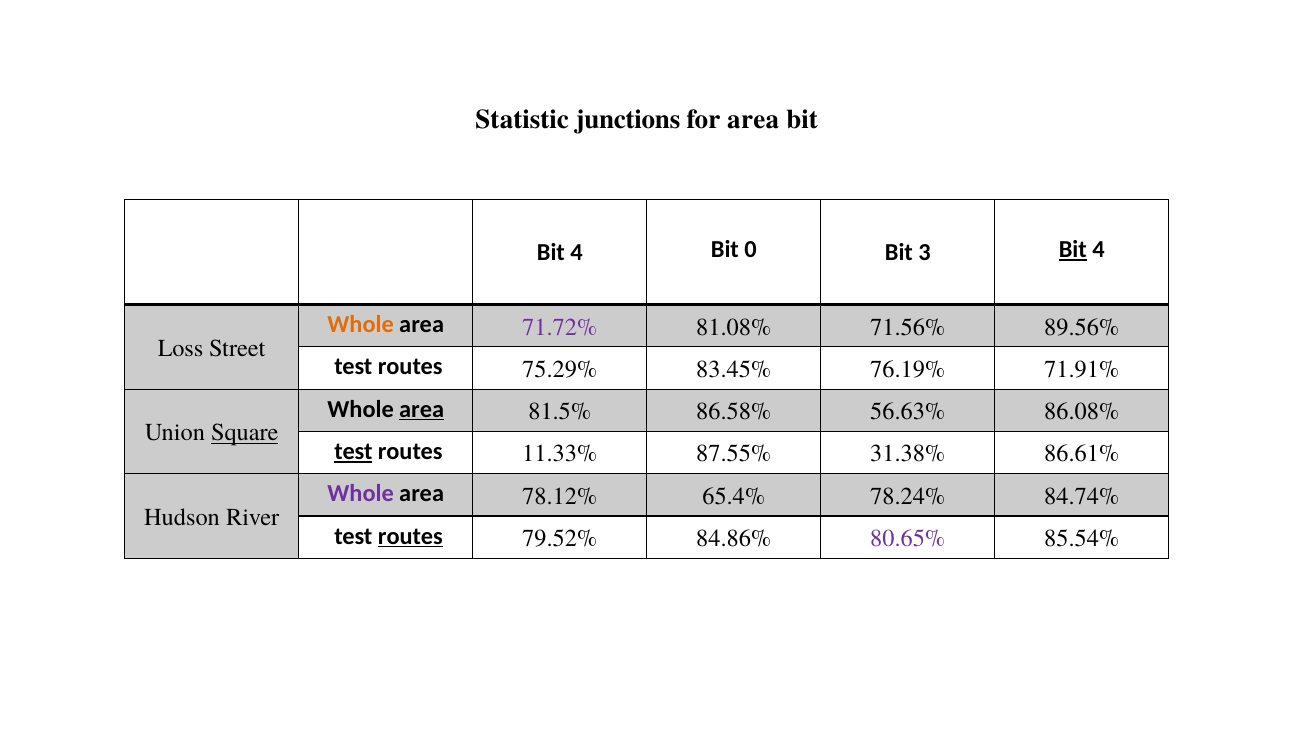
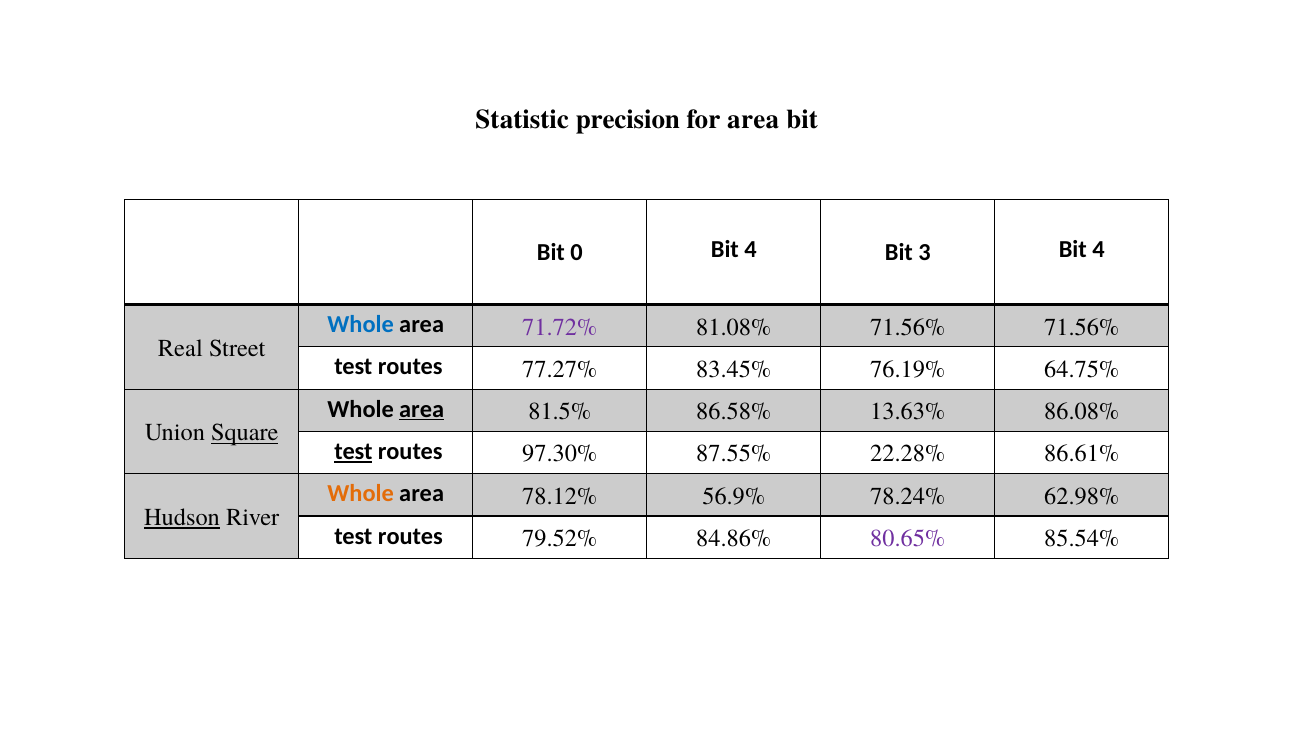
junctions: junctions -> precision
4 at (576, 253): 4 -> 0
0 at (750, 250): 0 -> 4
Bit at (1073, 250) underline: present -> none
Whole at (361, 325) colour: orange -> blue
71.56% 89.56%: 89.56% -> 71.56%
Loss: Loss -> Real
75.29%: 75.29% -> 77.27%
71.91%: 71.91% -> 64.75%
56.63%: 56.63% -> 13.63%
11.33%: 11.33% -> 97.30%
31.38%: 31.38% -> 22.28%
Whole at (361, 494) colour: purple -> orange
65.4%: 65.4% -> 56.9%
84.74%: 84.74% -> 62.98%
Hudson underline: none -> present
routes at (410, 536) underline: present -> none
